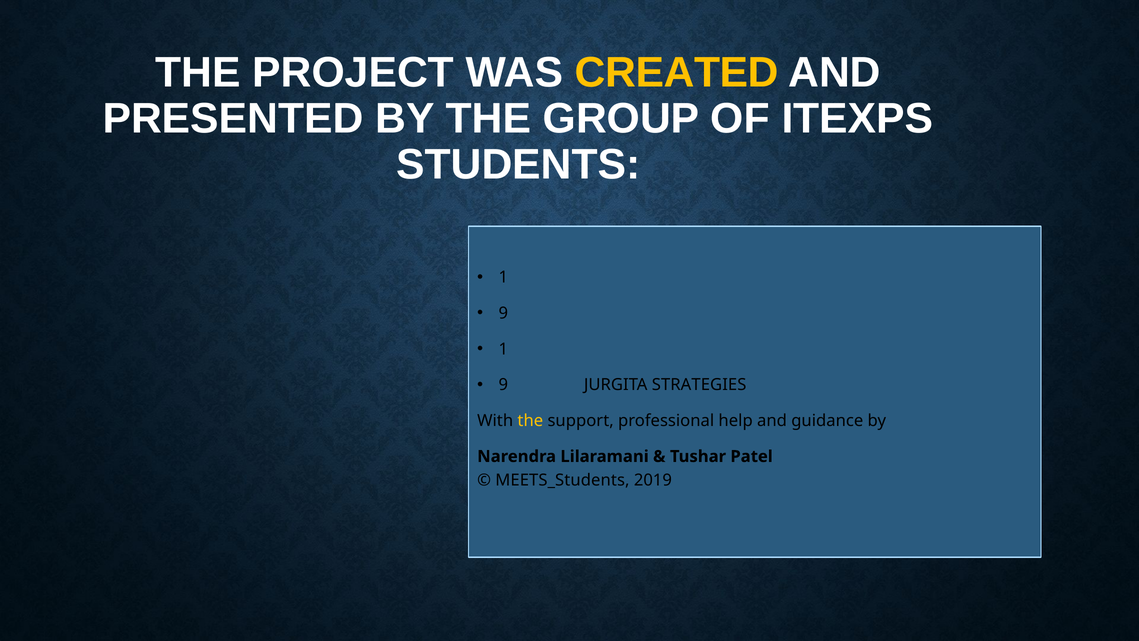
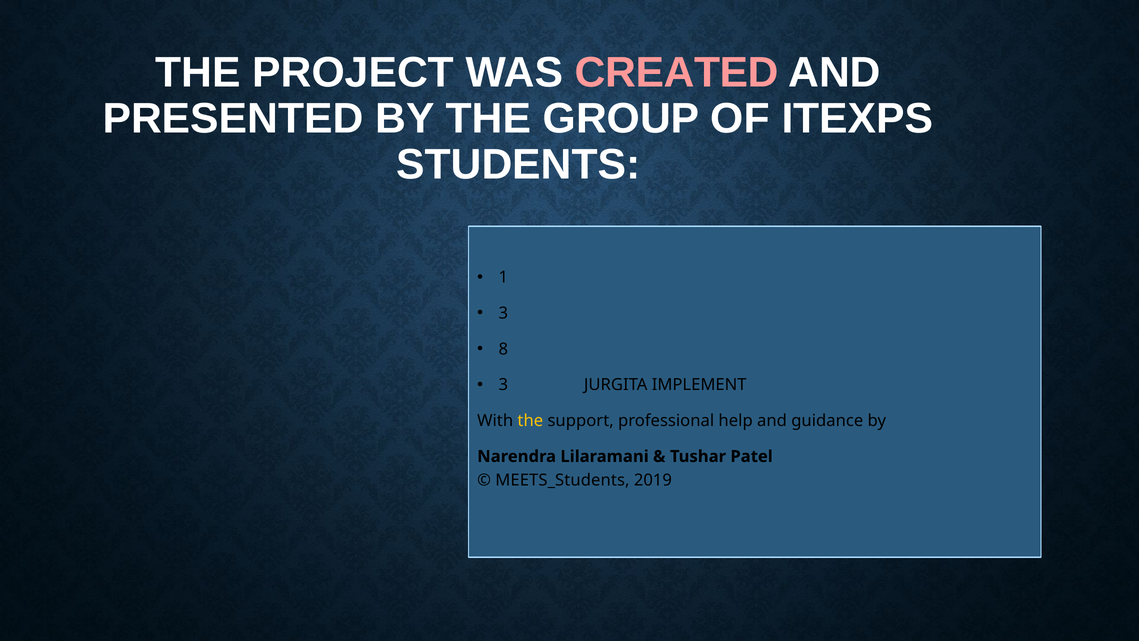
CREATED colour: yellow -> pink
9 at (503, 313): 9 -> 3
1 at (503, 349): 1 -> 8
9 at (503, 385): 9 -> 3
STRATEGIES: STRATEGIES -> IMPLEMENT
